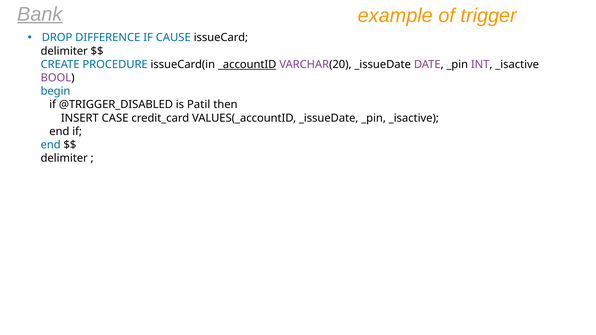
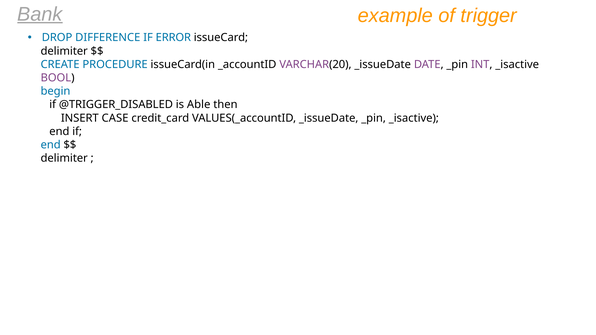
CAUSE: CAUSE -> ERROR
_accountID underline: present -> none
Patil: Patil -> Able
